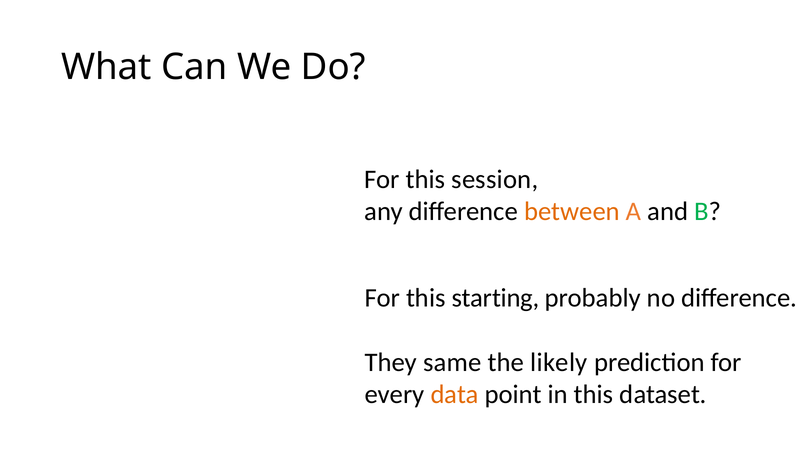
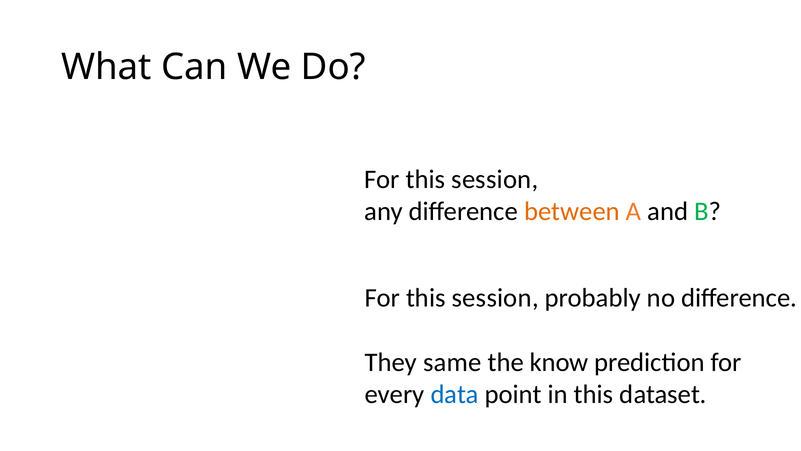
starting at (495, 298): starting -> session
likely: likely -> know
data colour: orange -> blue
